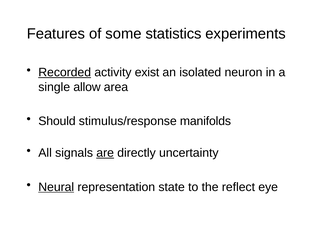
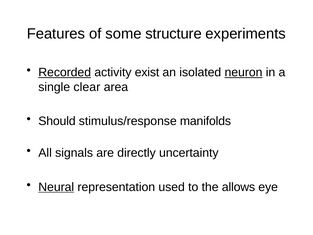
statistics: statistics -> structure
neuron underline: none -> present
allow: allow -> clear
are underline: present -> none
state: state -> used
reflect: reflect -> allows
